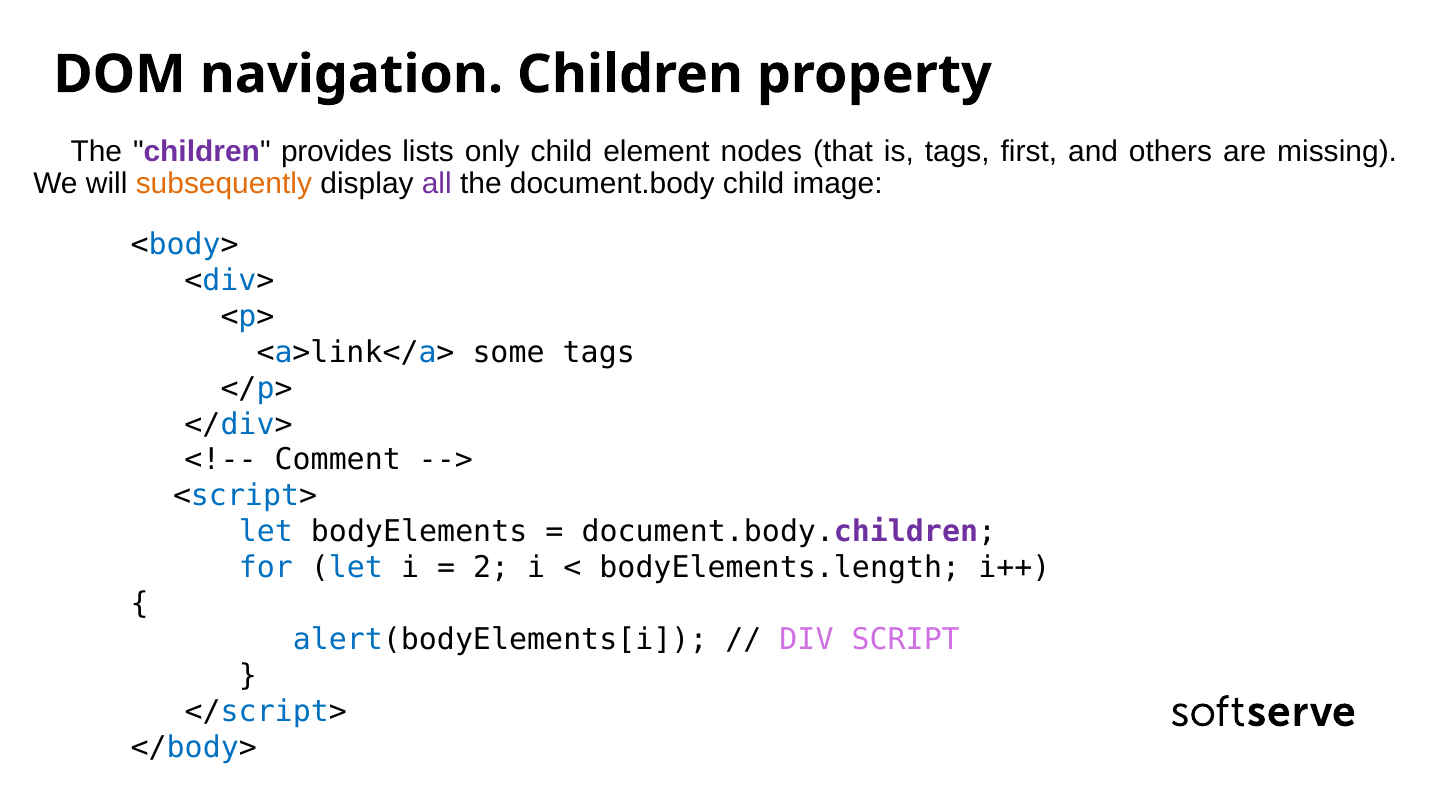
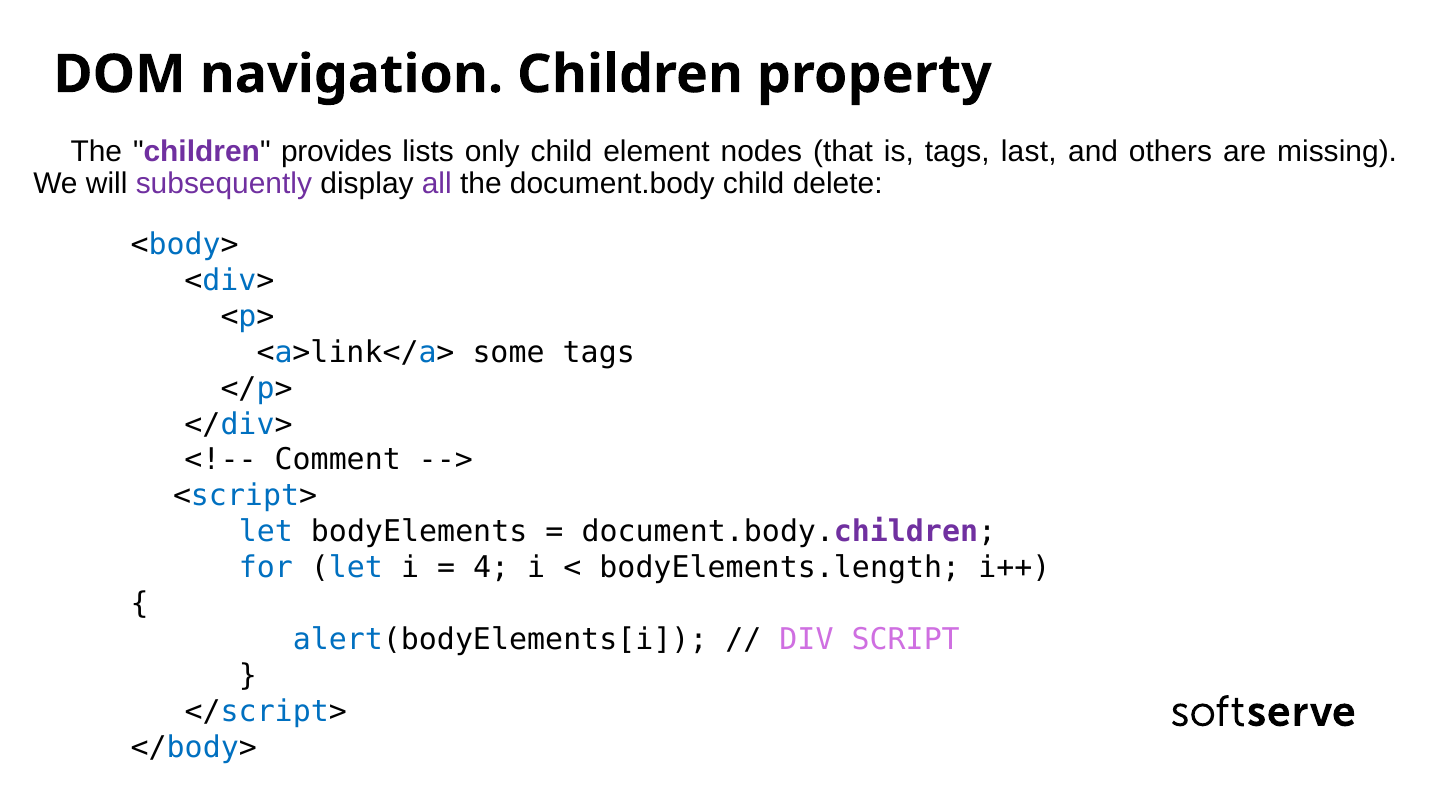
first: first -> last
subsequently colour: orange -> purple
image: image -> delete
2: 2 -> 4
